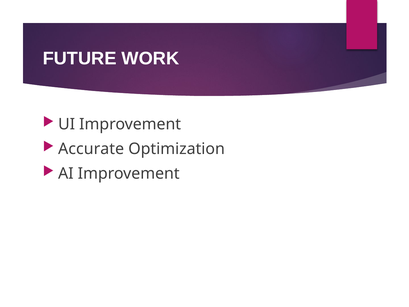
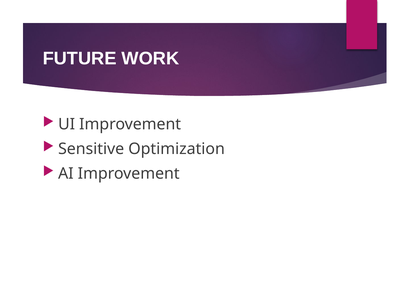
Accurate: Accurate -> Sensitive
